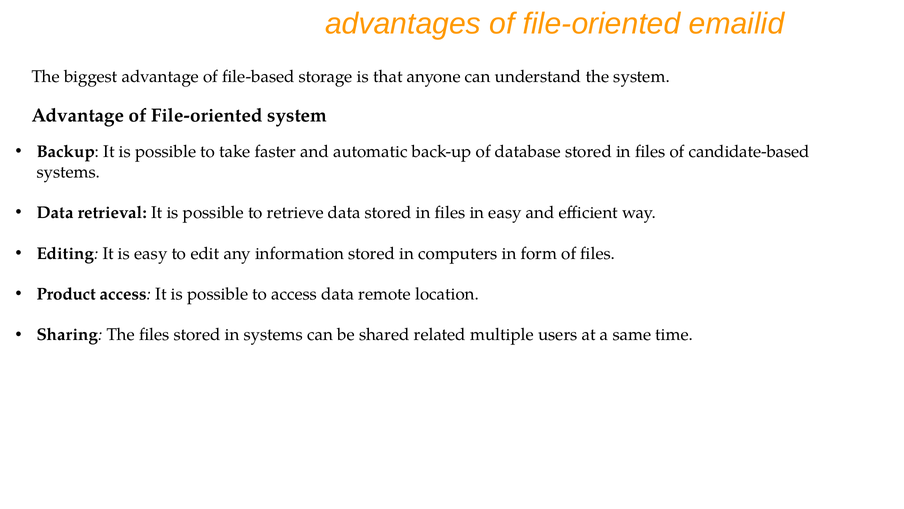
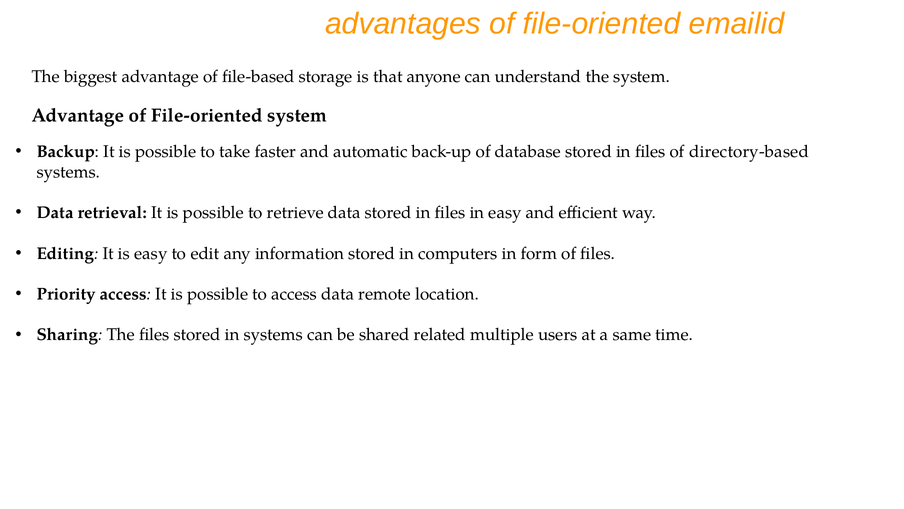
candidate-based: candidate-based -> directory-based
Product: Product -> Priority
